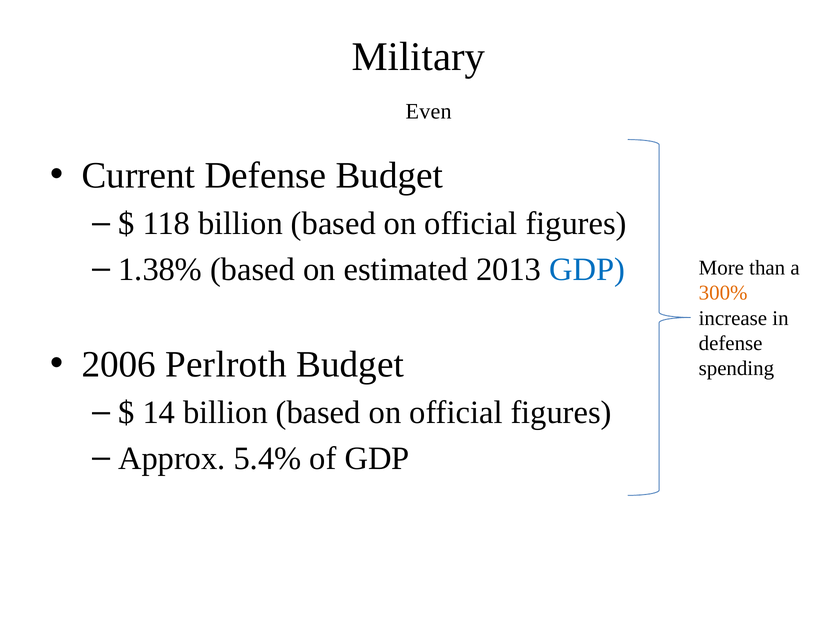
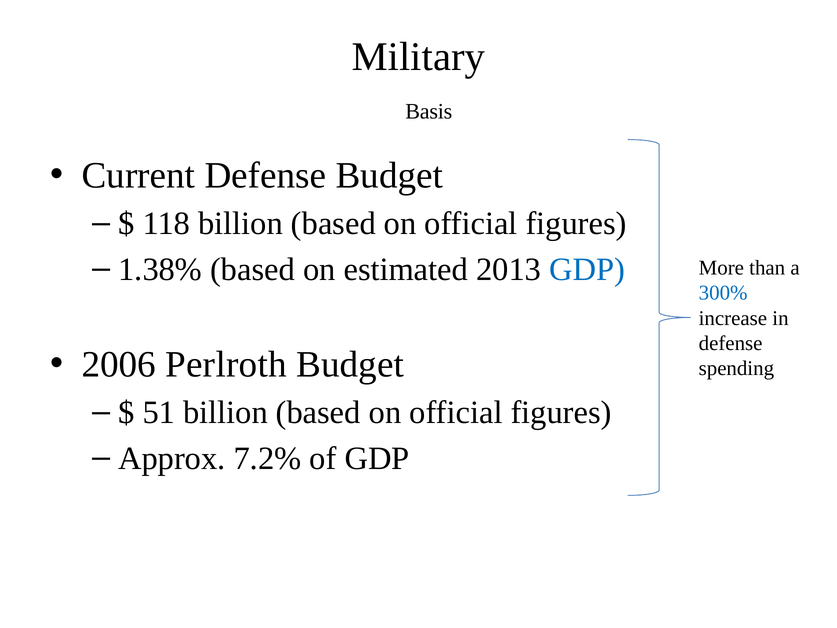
Even: Even -> Basis
300% colour: orange -> blue
14: 14 -> 51
5.4%: 5.4% -> 7.2%
